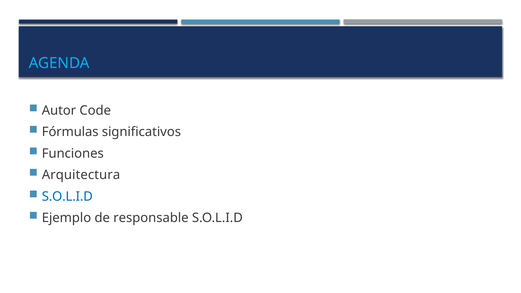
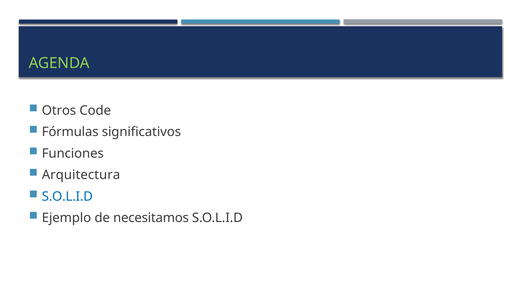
AGENDA colour: light blue -> light green
Autor: Autor -> Otros
responsable: responsable -> necesitamos
